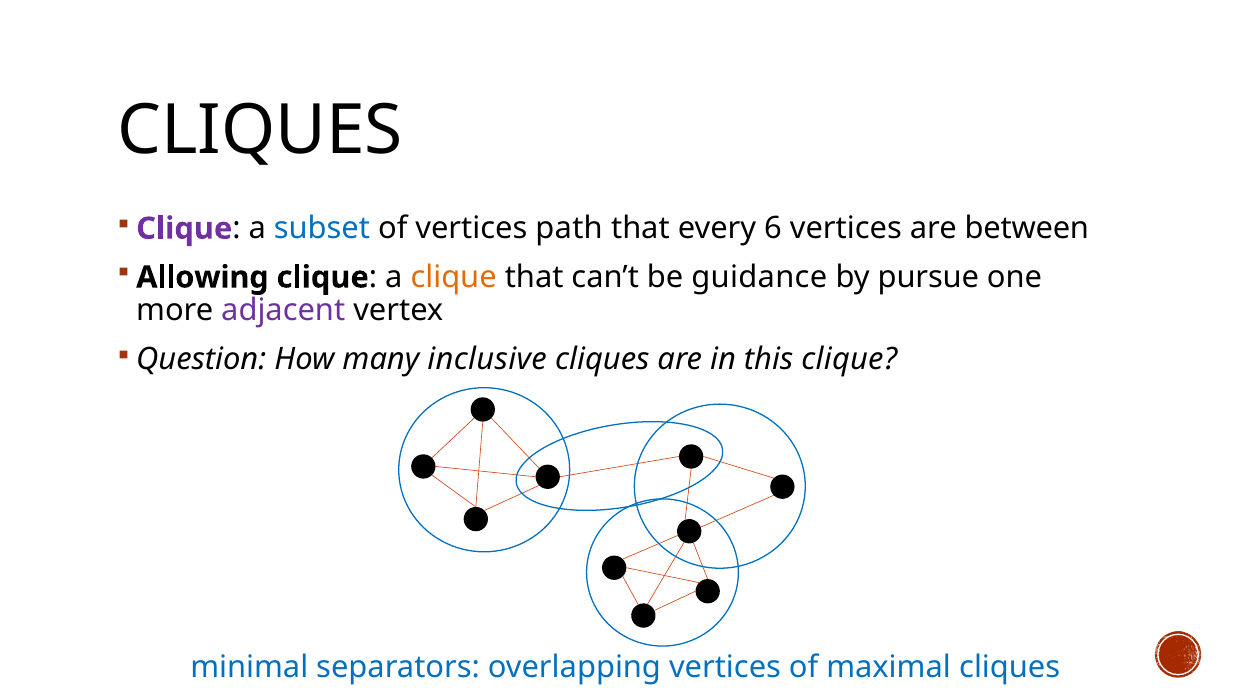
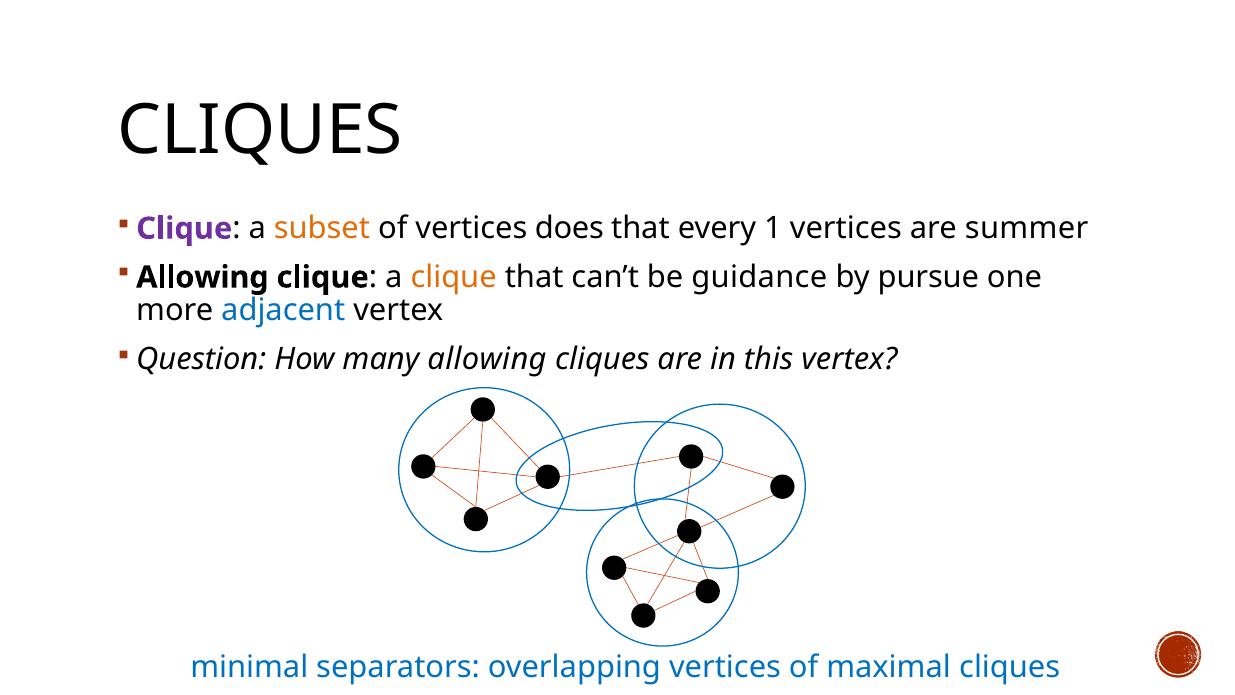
subset colour: blue -> orange
path: path -> does
6: 6 -> 1
between: between -> summer
adjacent colour: purple -> blue
many inclusive: inclusive -> allowing
this clique: clique -> vertex
